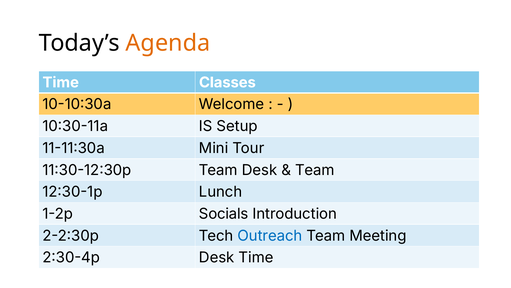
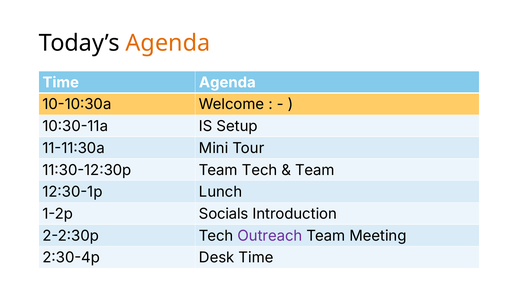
Time Classes: Classes -> Agenda
Team Desk: Desk -> Tech
Outreach colour: blue -> purple
